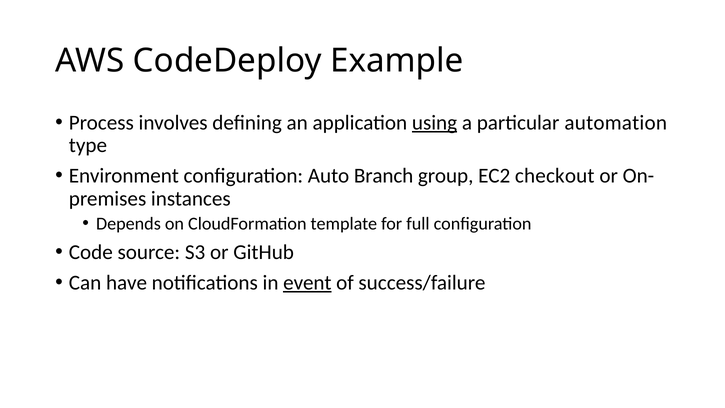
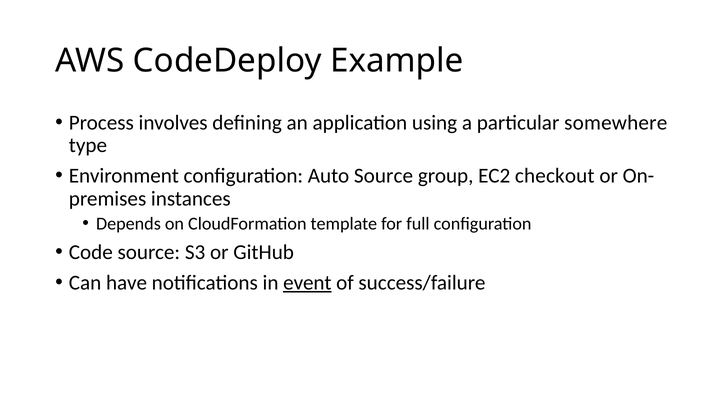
using underline: present -> none
automation: automation -> somewhere
Auto Branch: Branch -> Source
